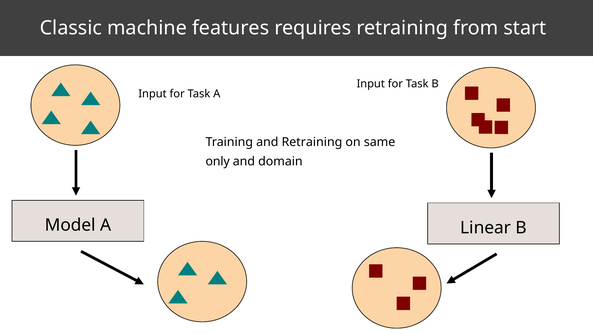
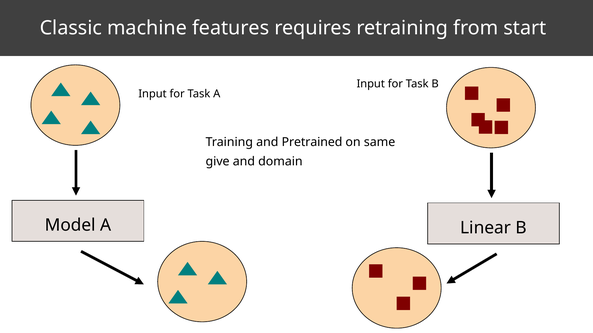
and Retraining: Retraining -> Pretrained
only: only -> give
